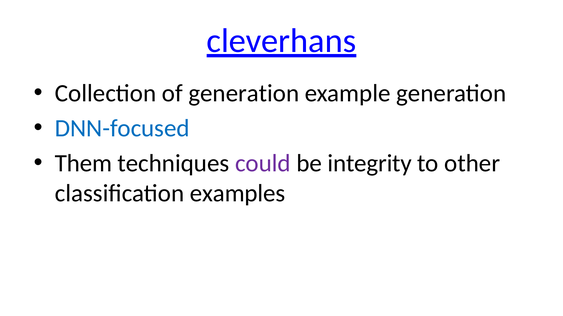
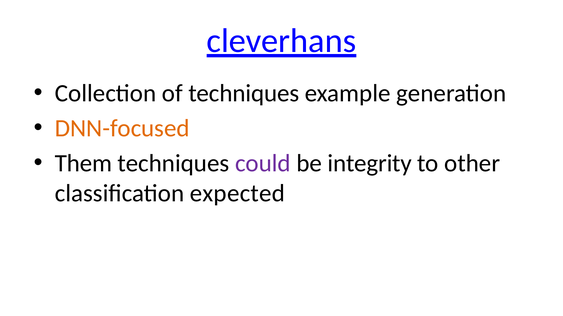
of generation: generation -> techniques
DNN-focused colour: blue -> orange
examples: examples -> expected
